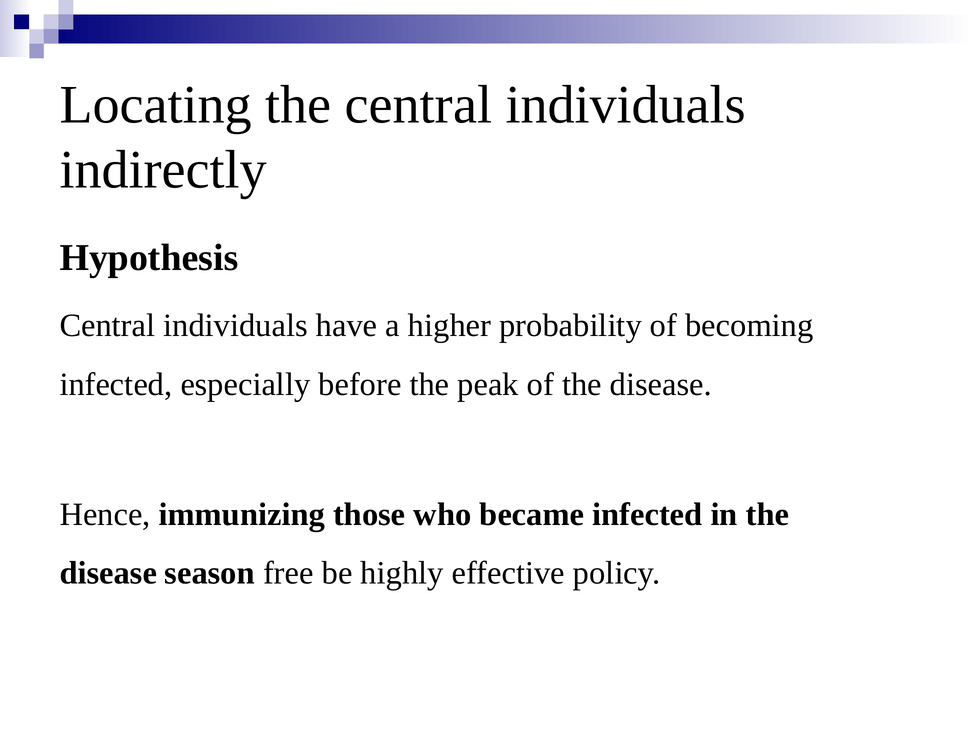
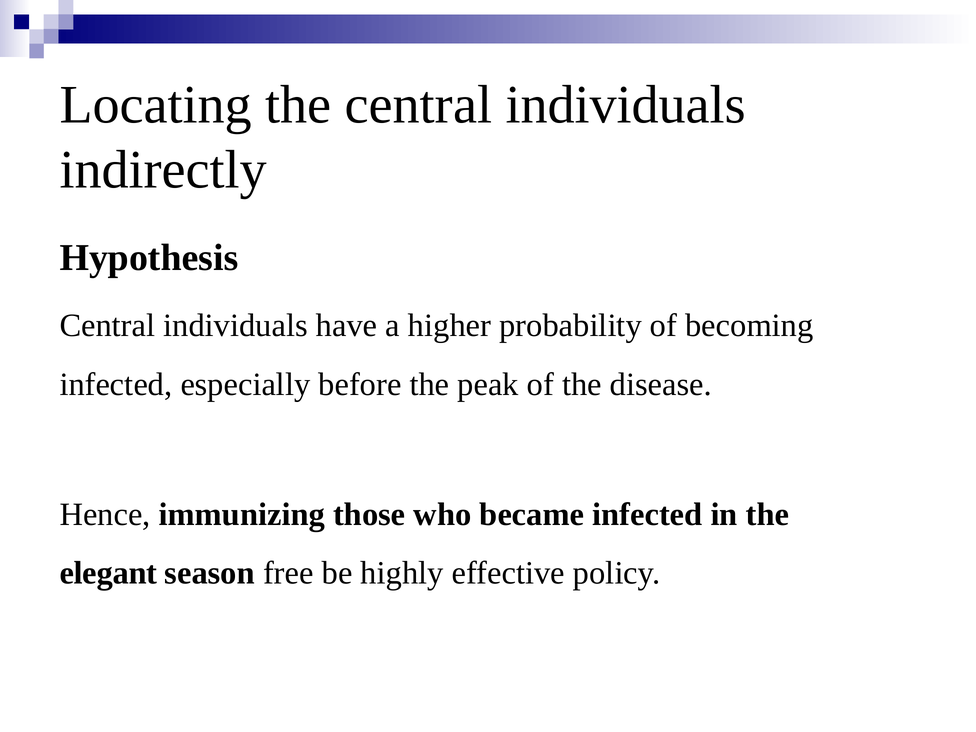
disease at (108, 573): disease -> elegant
